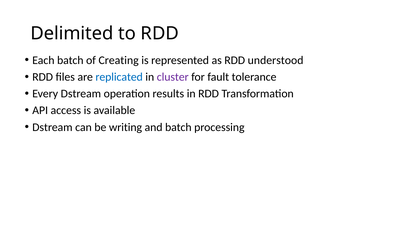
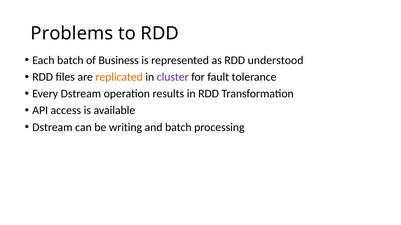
Delimited: Delimited -> Problems
Creating: Creating -> Business
replicated colour: blue -> orange
